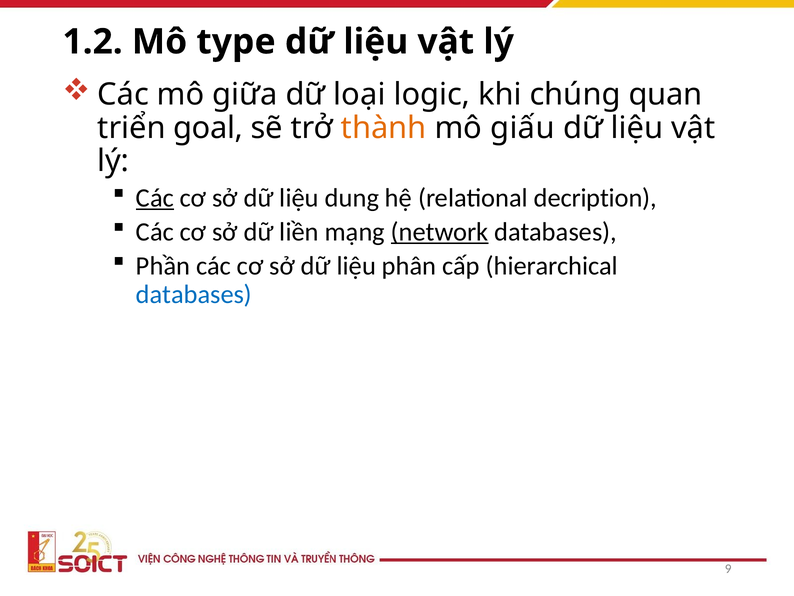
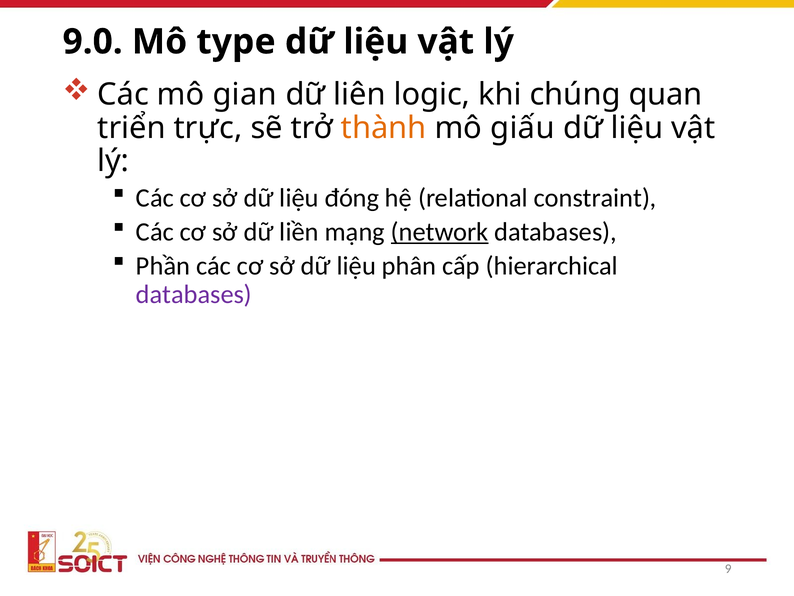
1.2: 1.2 -> 9.0
giữa: giữa -> gian
loại: loại -> liên
goal: goal -> trực
Các at (155, 198) underline: present -> none
dung: dung -> đóng
decription: decription -> constraint
databases at (194, 294) colour: blue -> purple
